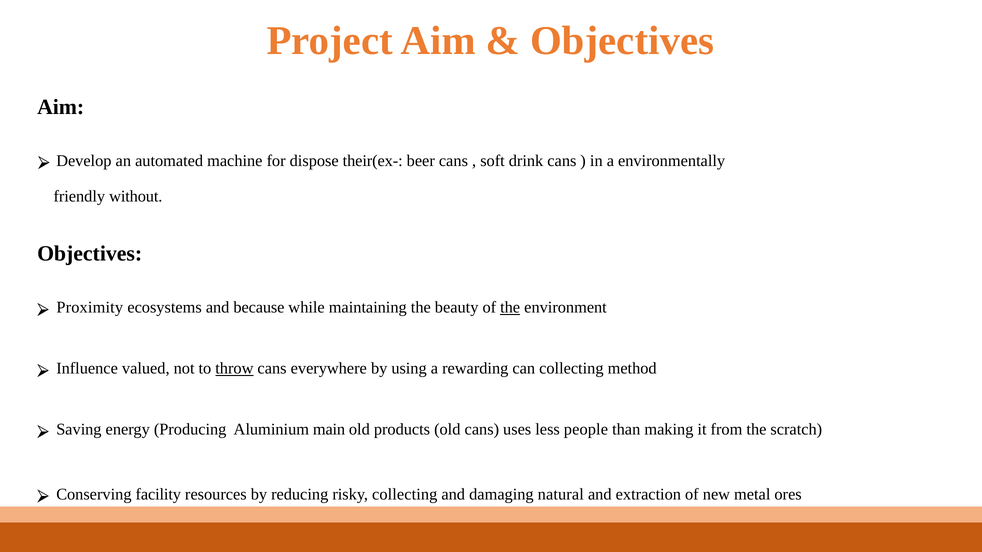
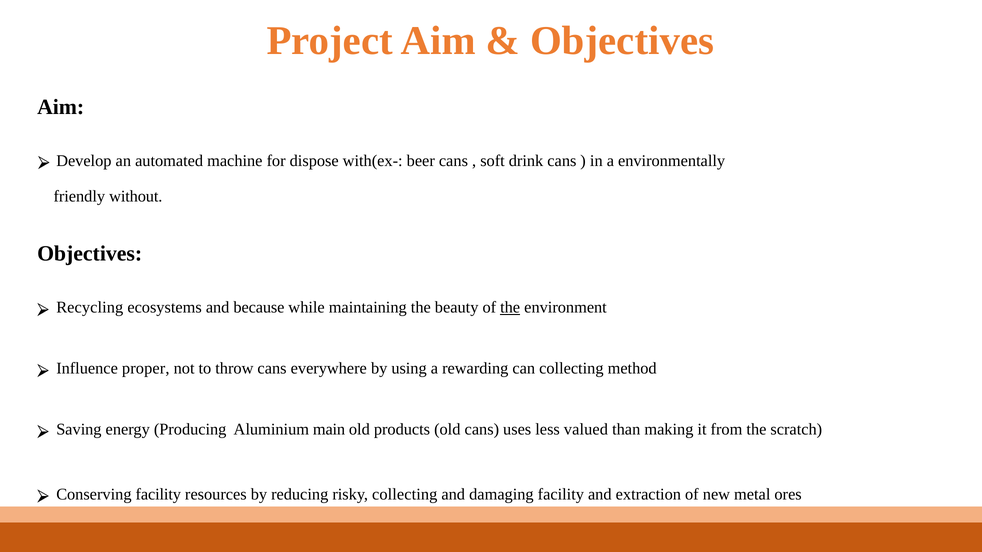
their(ex-: their(ex- -> with(ex-
Proximity: Proximity -> Recycling
valued: valued -> proper
throw underline: present -> none
people: people -> valued
damaging natural: natural -> facility
